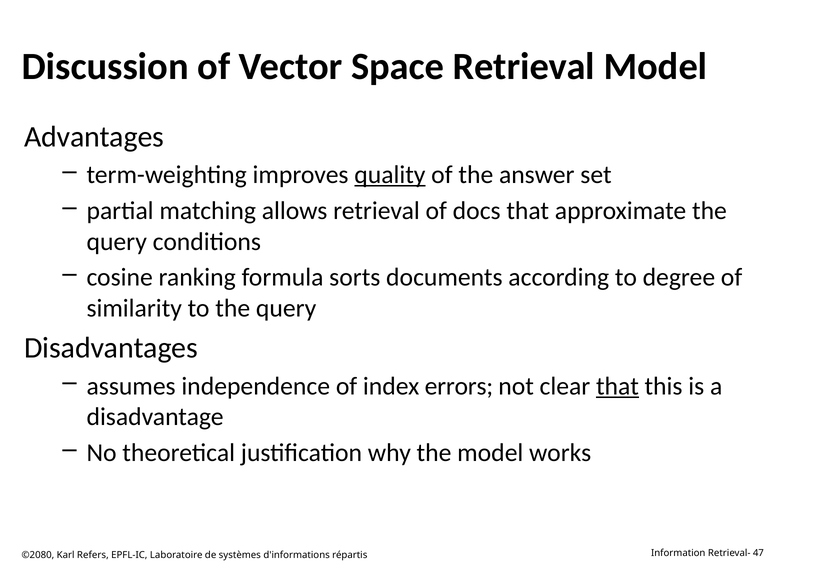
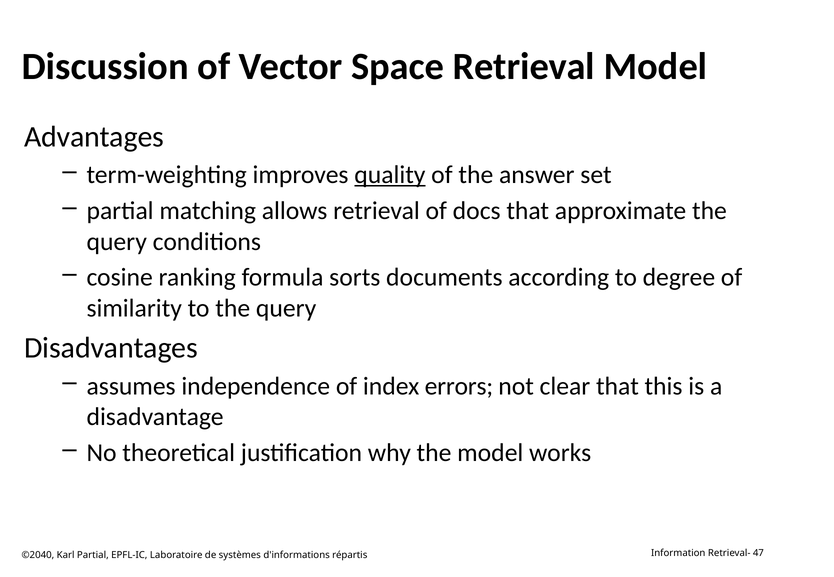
that at (617, 386) underline: present -> none
©2080: ©2080 -> ©2040
Karl Refers: Refers -> Partial
